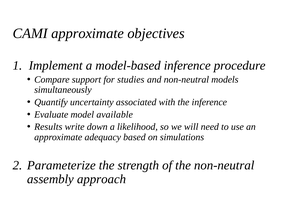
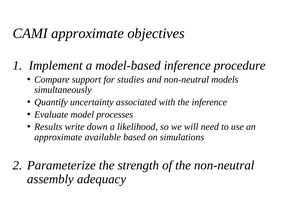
available: available -> processes
adequacy: adequacy -> available
approach: approach -> adequacy
